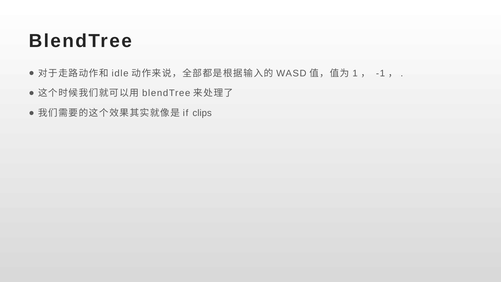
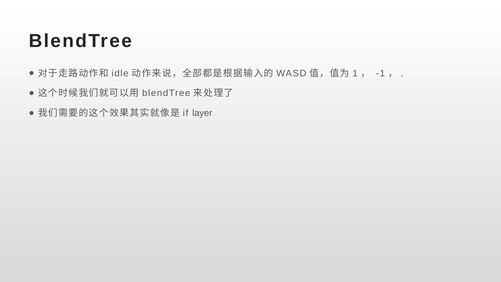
clips: clips -> layer
